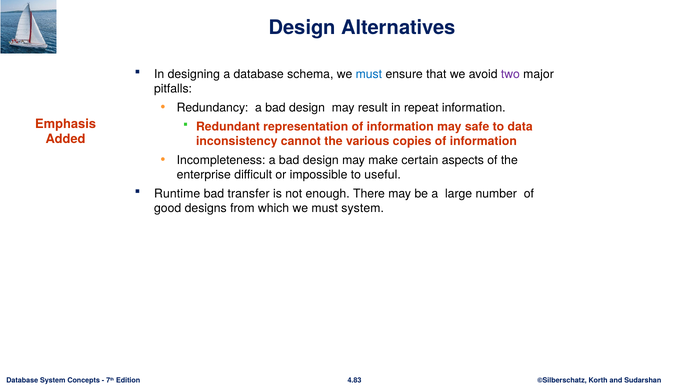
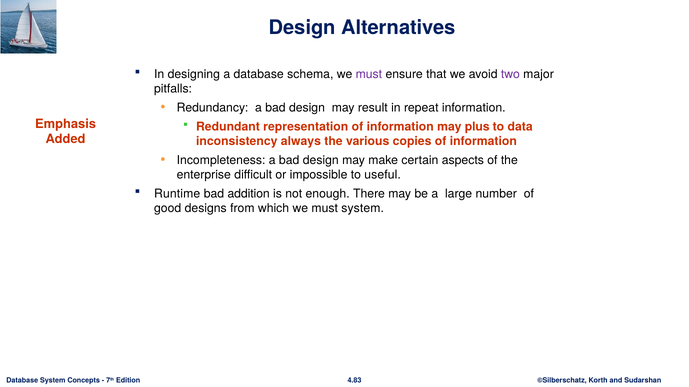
must at (369, 74) colour: blue -> purple
safe: safe -> plus
cannot: cannot -> always
transfer: transfer -> addition
